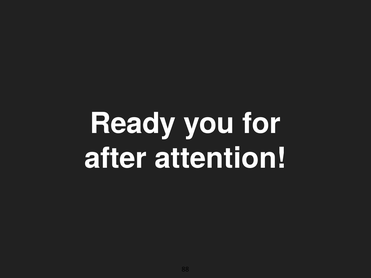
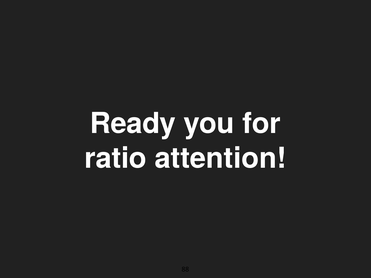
after: after -> ratio
